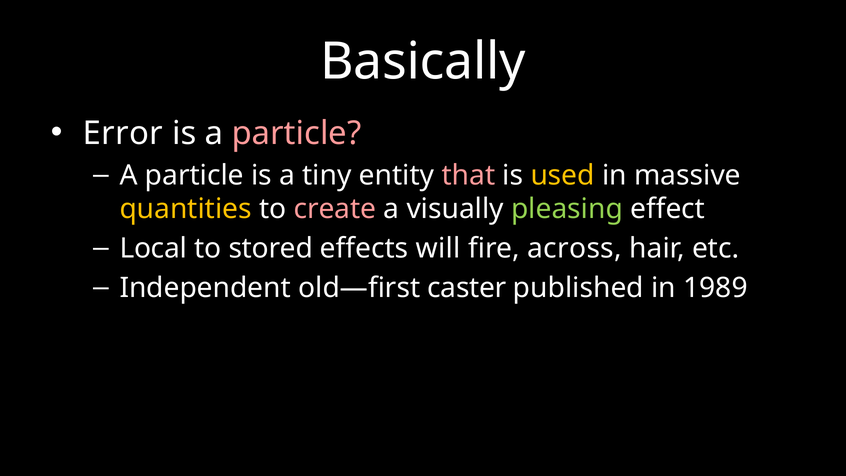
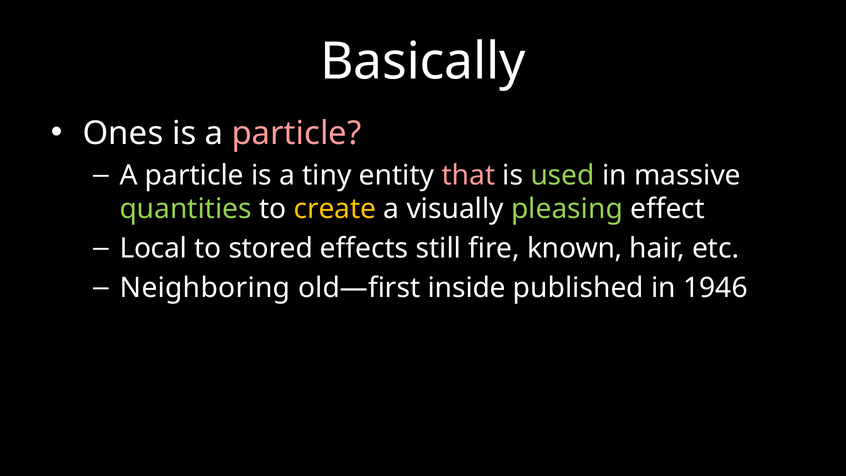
Error: Error -> Ones
used colour: yellow -> light green
quantities colour: yellow -> light green
create colour: pink -> yellow
will: will -> still
across: across -> known
Independent: Independent -> Neighboring
caster: caster -> inside
1989: 1989 -> 1946
